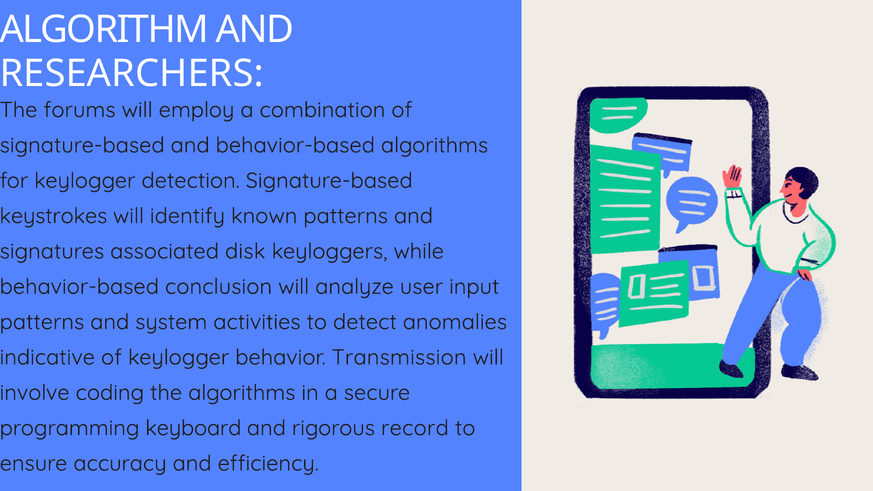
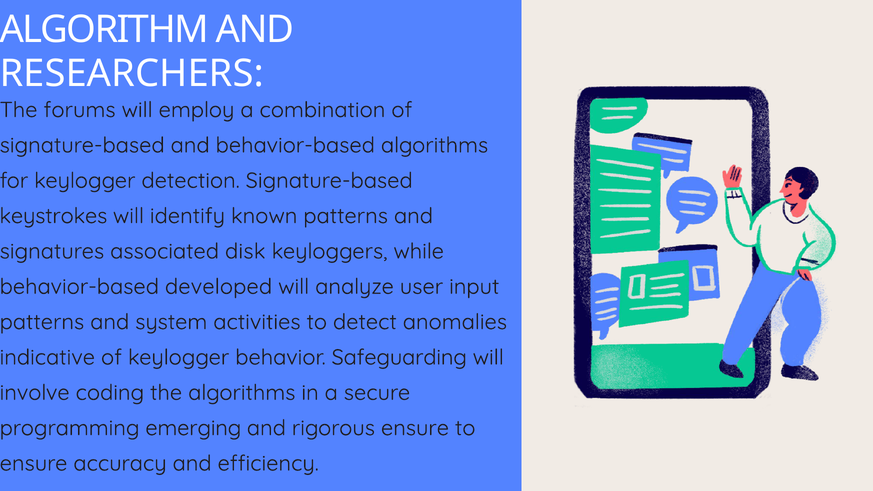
conclusion: conclusion -> developed
Transmission: Transmission -> Safeguarding
keyboard: keyboard -> emerging
rigorous record: record -> ensure
